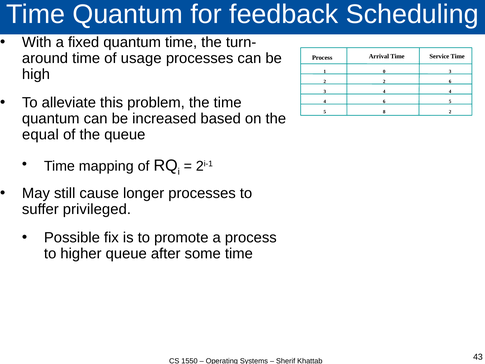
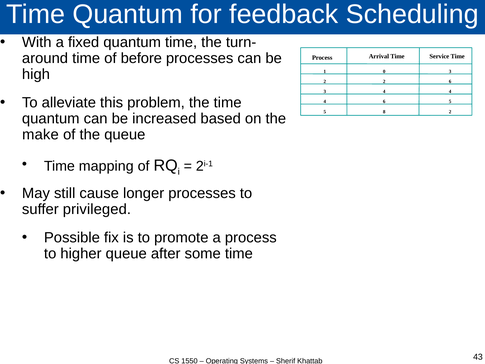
usage: usage -> before
equal: equal -> make
